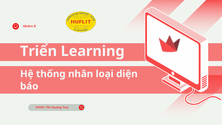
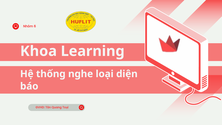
Triển: Triển -> Khoa
nhân: nhân -> nghe
